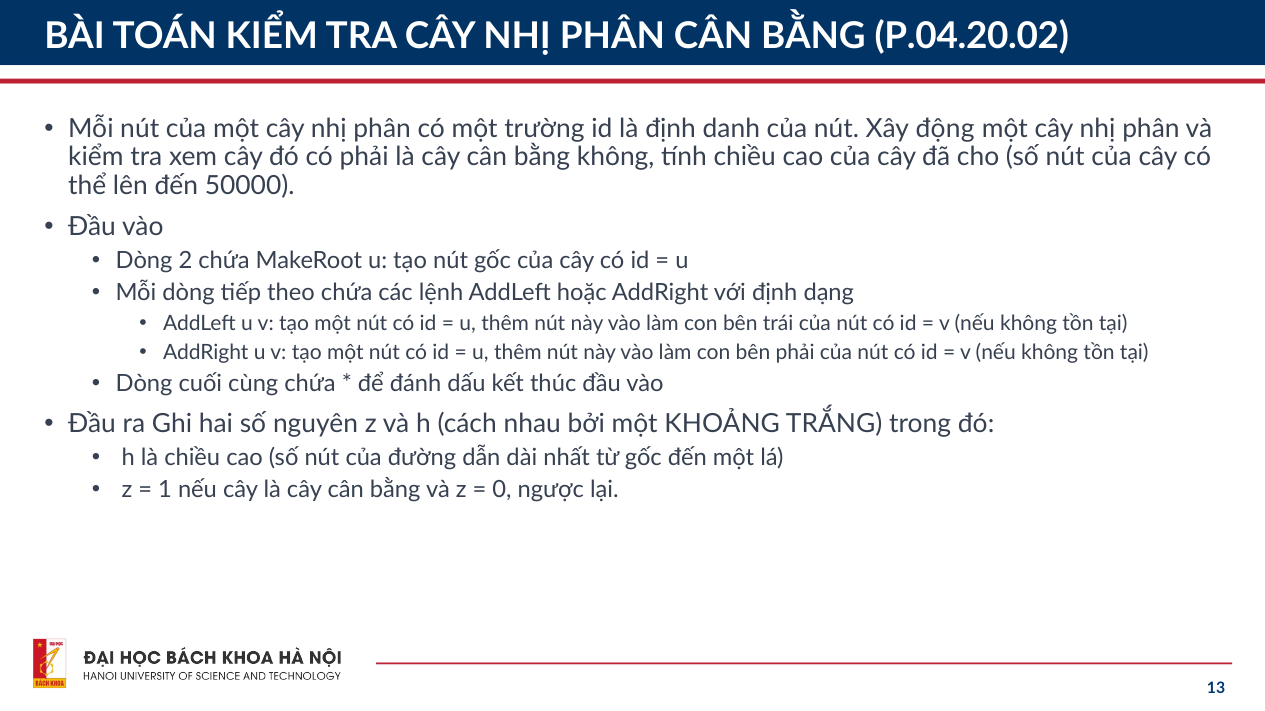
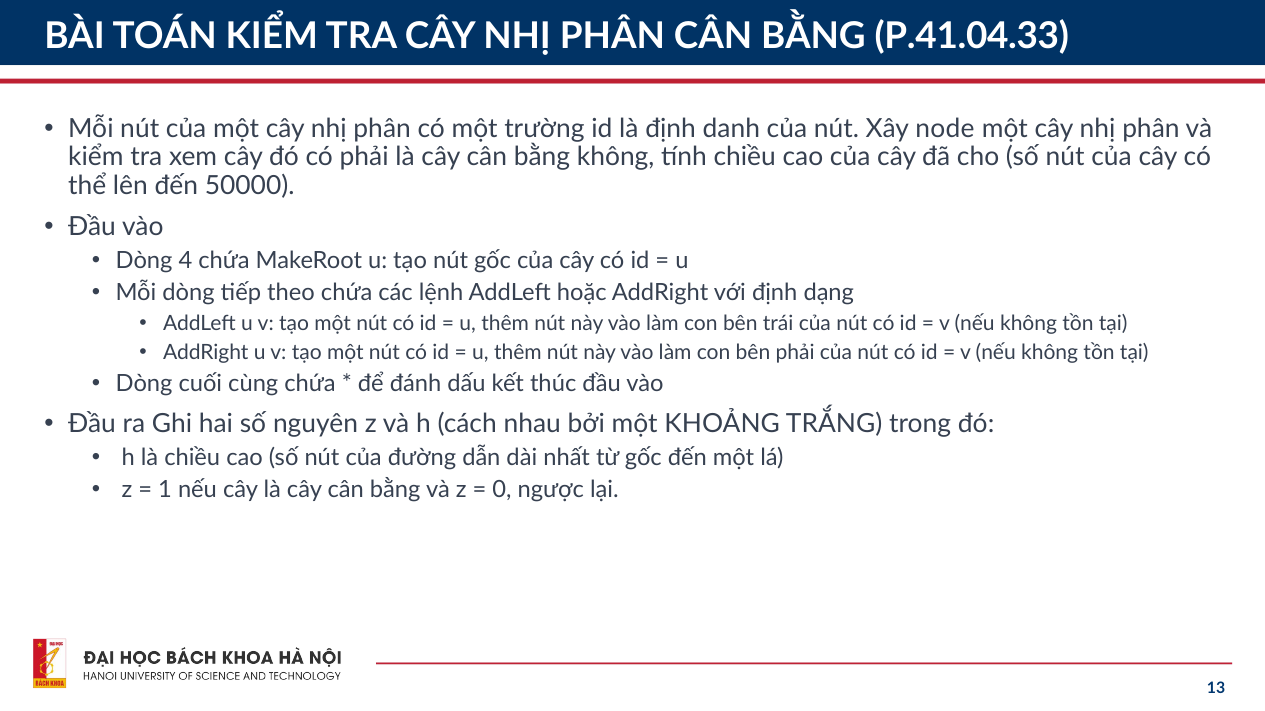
P.04.20.02: P.04.20.02 -> P.41.04.33
động: động -> node
2: 2 -> 4
